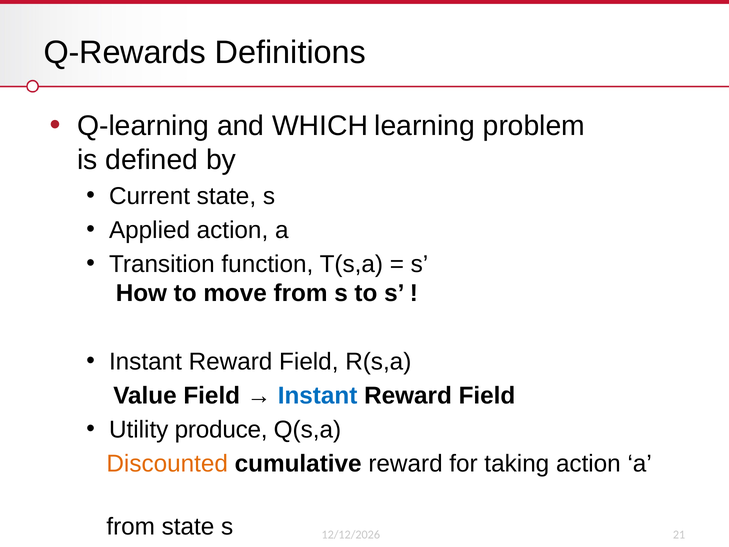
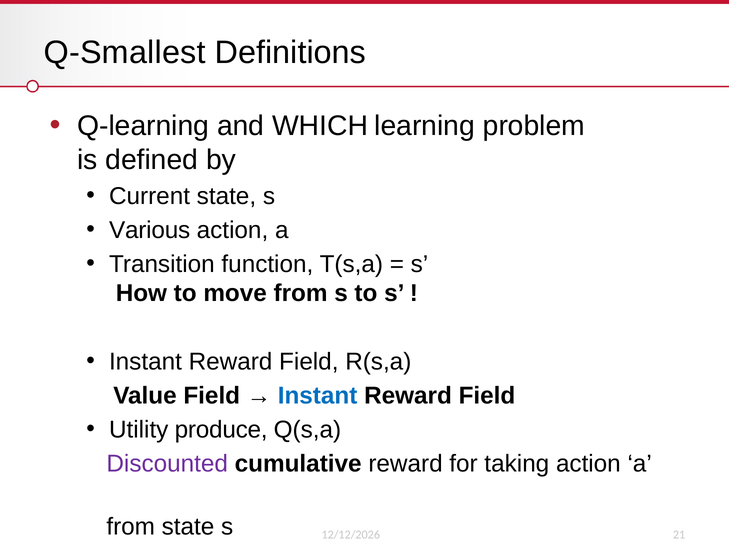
Q-Rewards: Q-Rewards -> Q-Smallest
Applied: Applied -> Various
Discounted colour: orange -> purple
